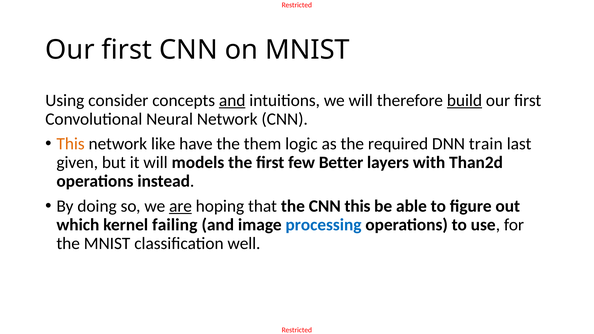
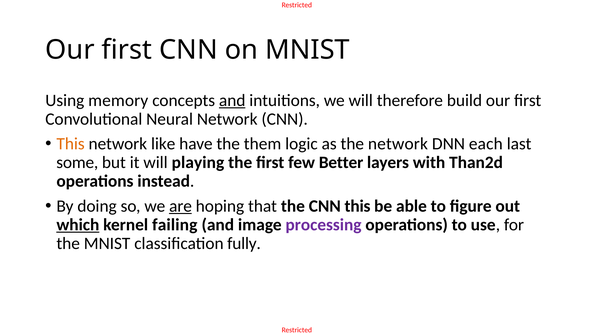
consider: consider -> memory
build underline: present -> none
the required: required -> network
train: train -> each
given: given -> some
models: models -> playing
which underline: none -> present
processing colour: blue -> purple
well: well -> fully
